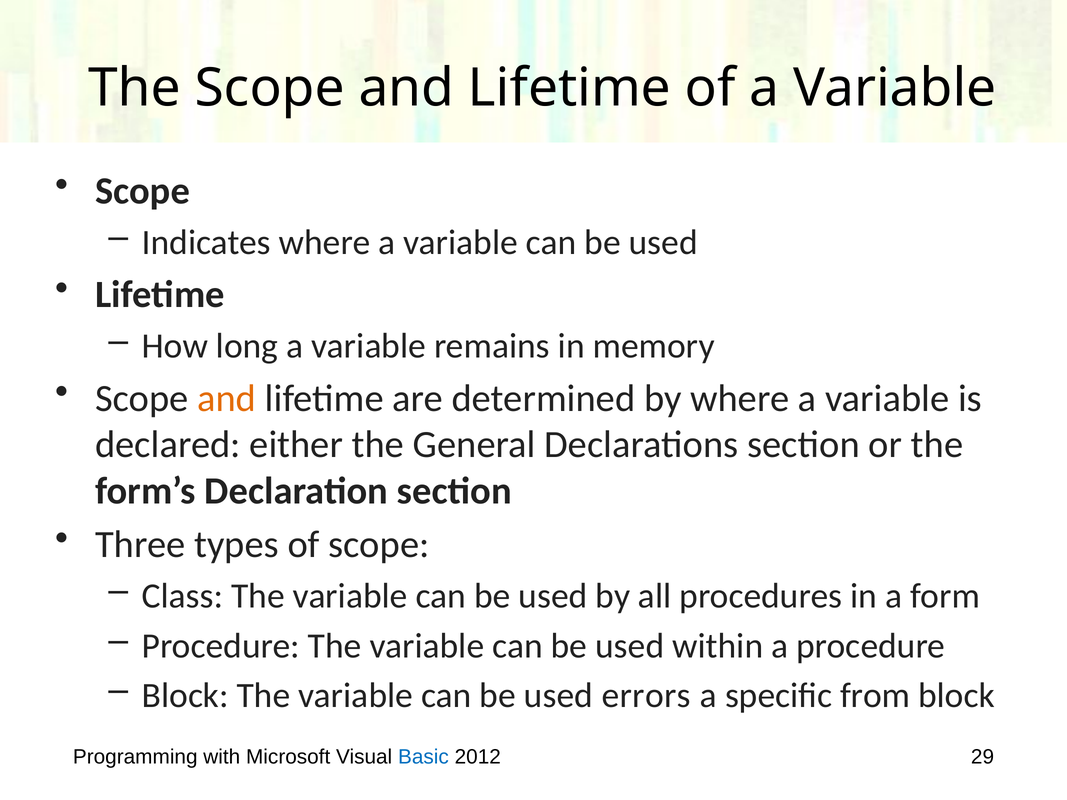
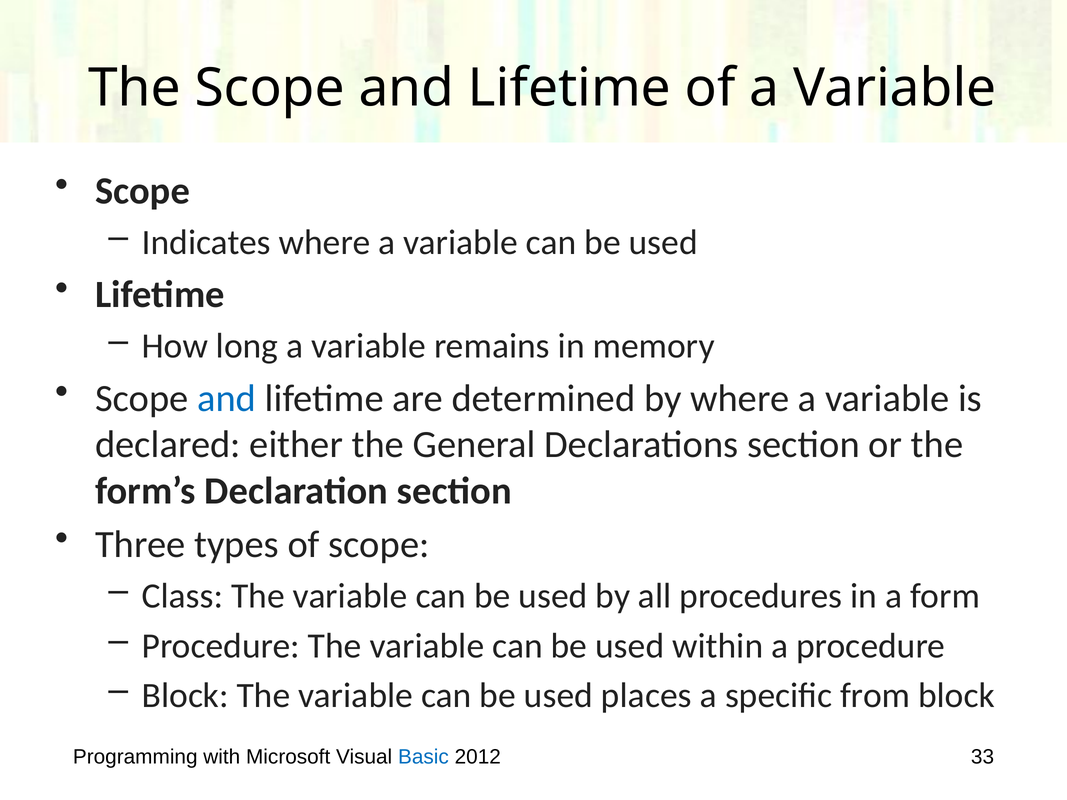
and at (227, 399) colour: orange -> blue
errors: errors -> places
29: 29 -> 33
